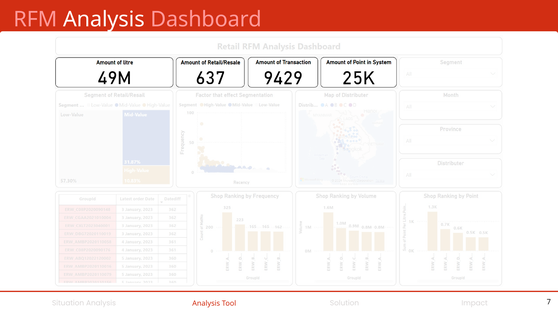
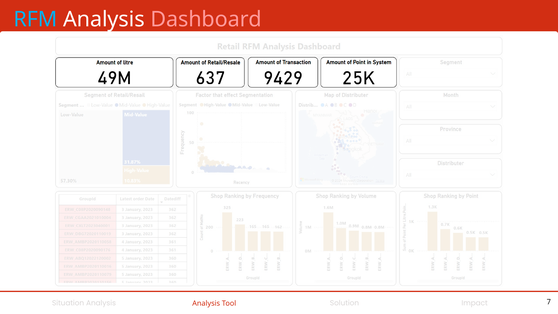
RFM colour: pink -> light blue
